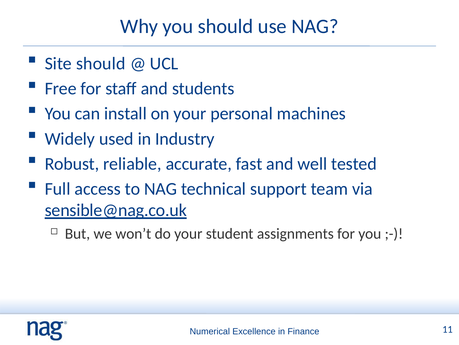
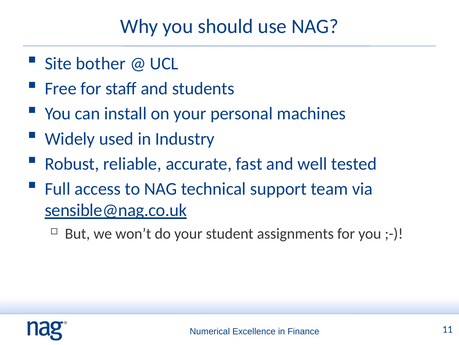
Site should: should -> bother
